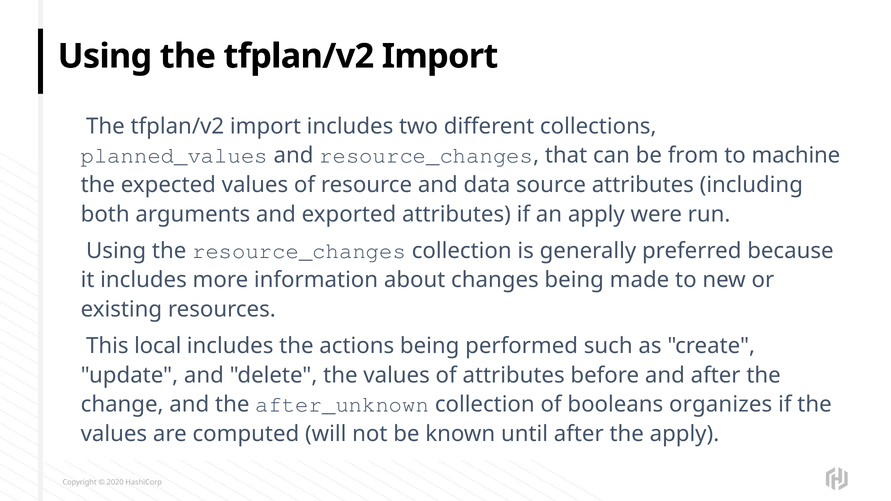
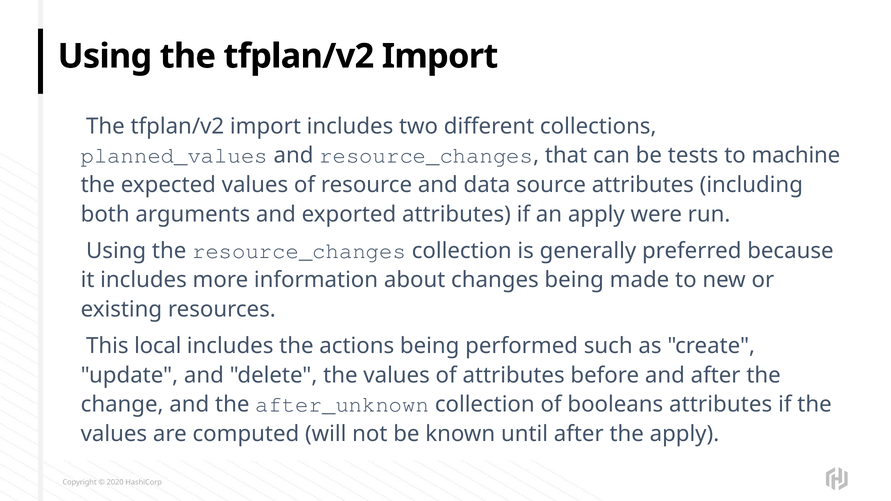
from: from -> tests
booleans organizes: organizes -> attributes
